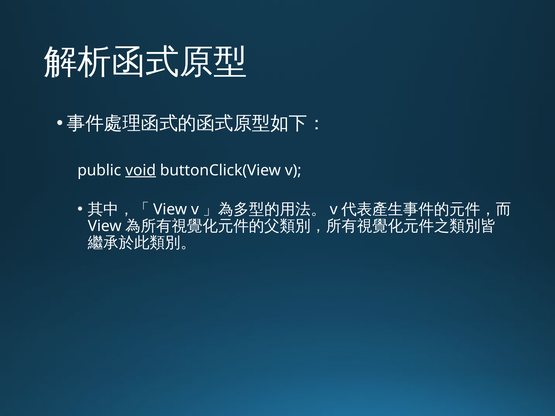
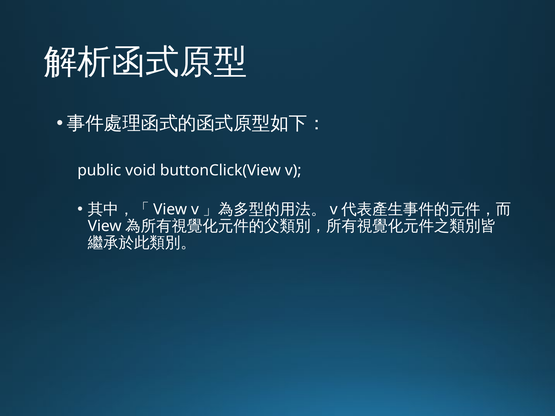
void underline: present -> none
